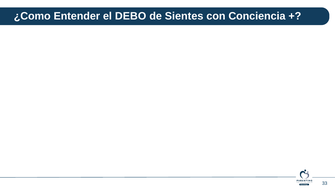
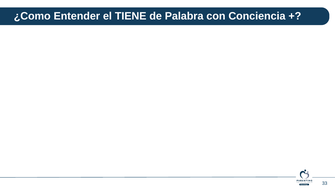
DEBO: DEBO -> TIENE
Sientes: Sientes -> Palabra
